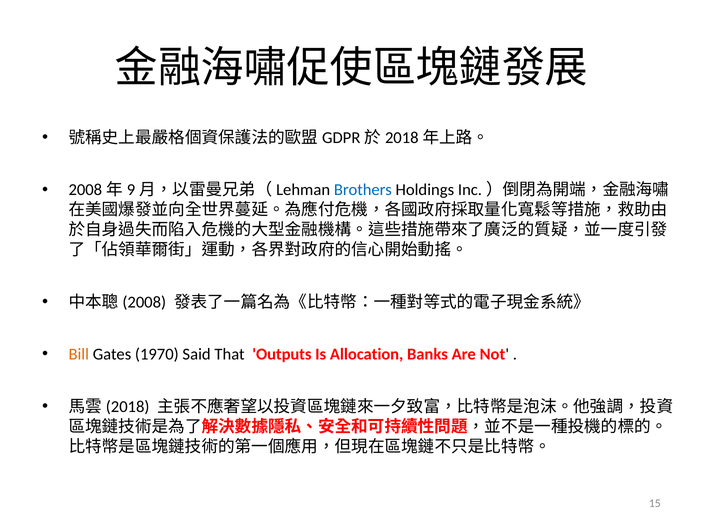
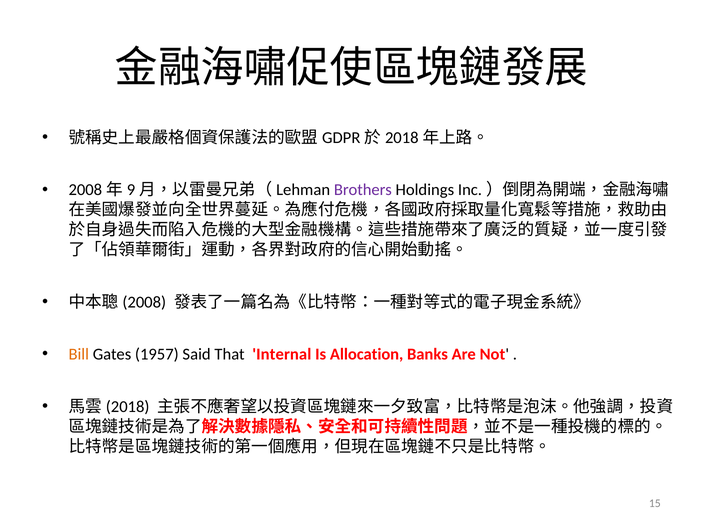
Brothers colour: blue -> purple
1970: 1970 -> 1957
Outputs: Outputs -> Internal
